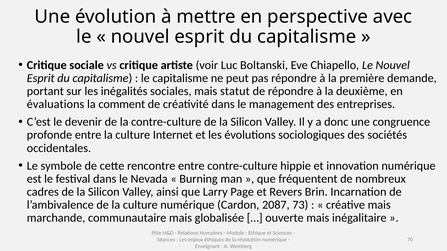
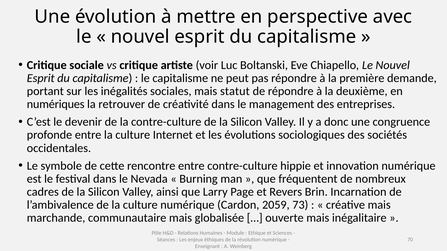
évaluations: évaluations -> numériques
comment: comment -> retrouver
2087: 2087 -> 2059
